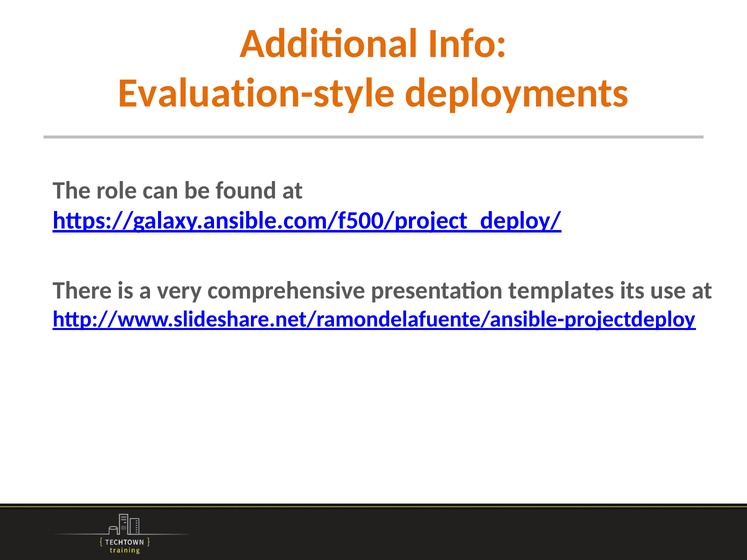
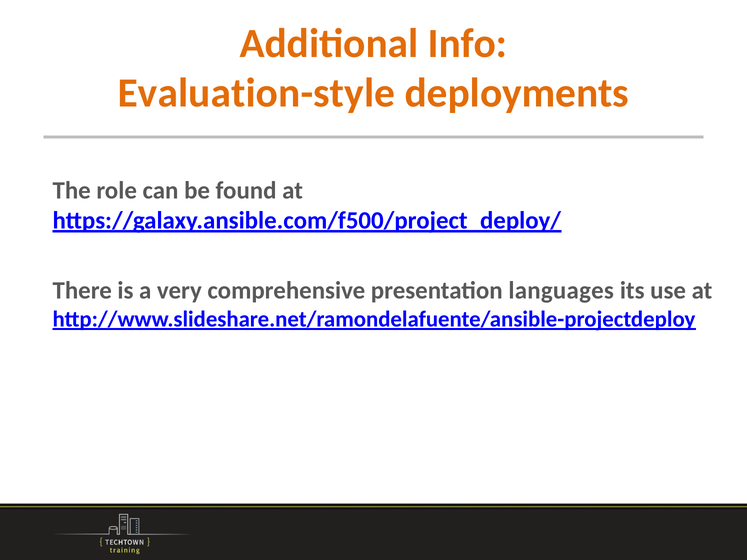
templates: templates -> languages
